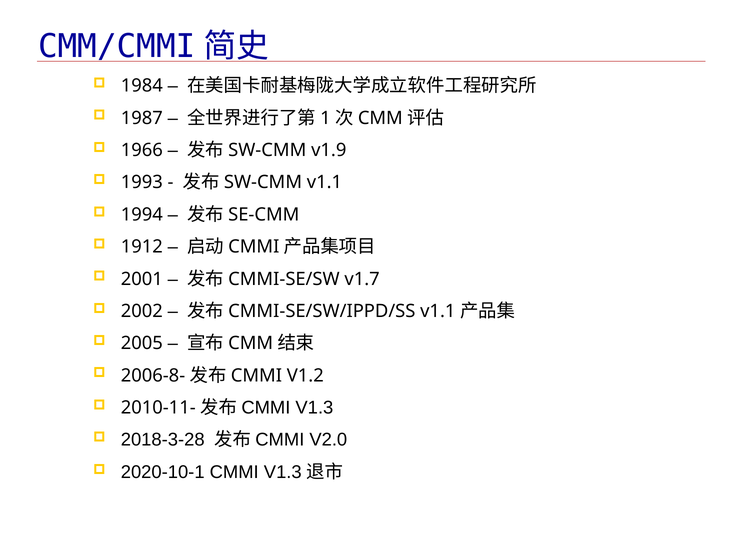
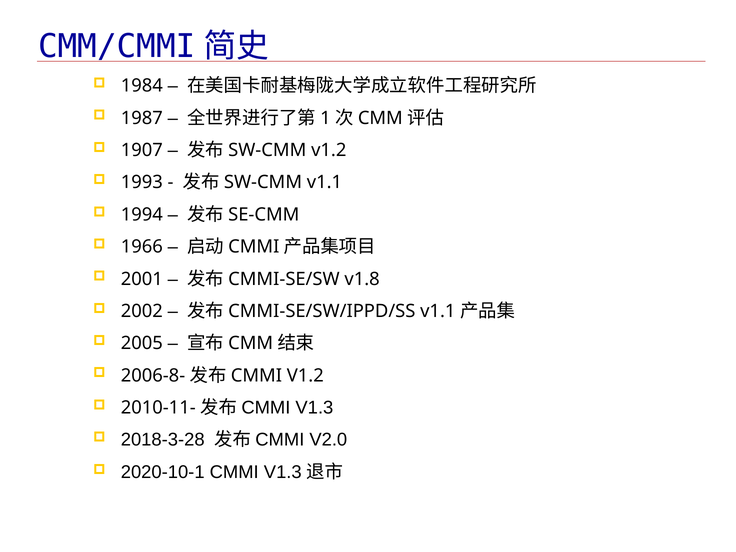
1966: 1966 -> 1907
v1.9 at (329, 150): v1.9 -> v1.2
1912: 1912 -> 1966
v1.7: v1.7 -> v1.8
